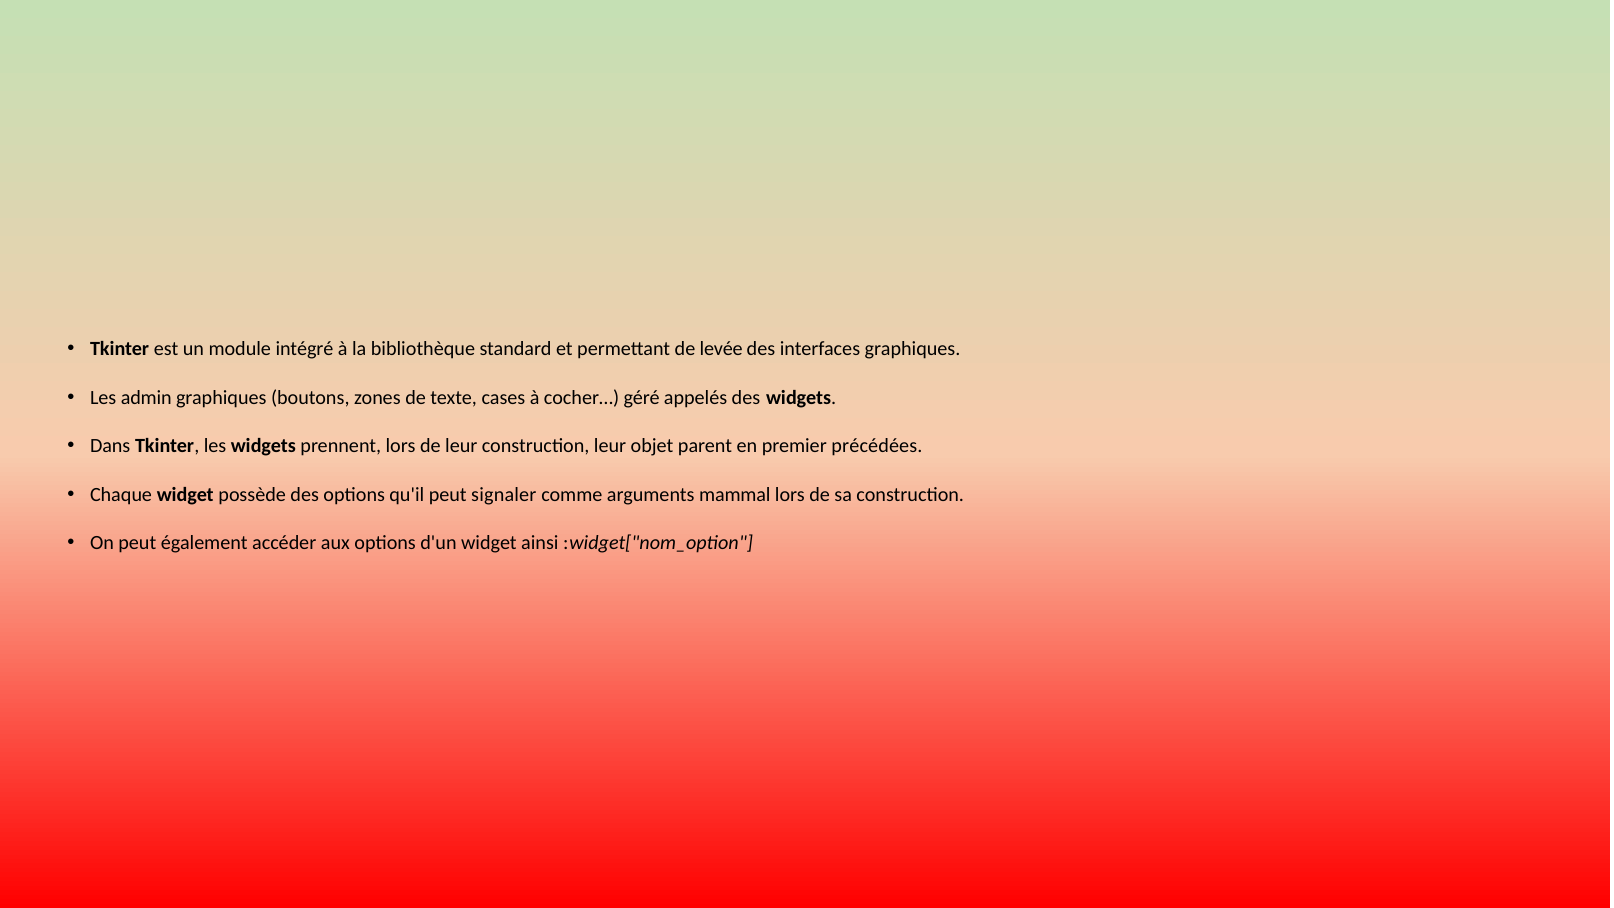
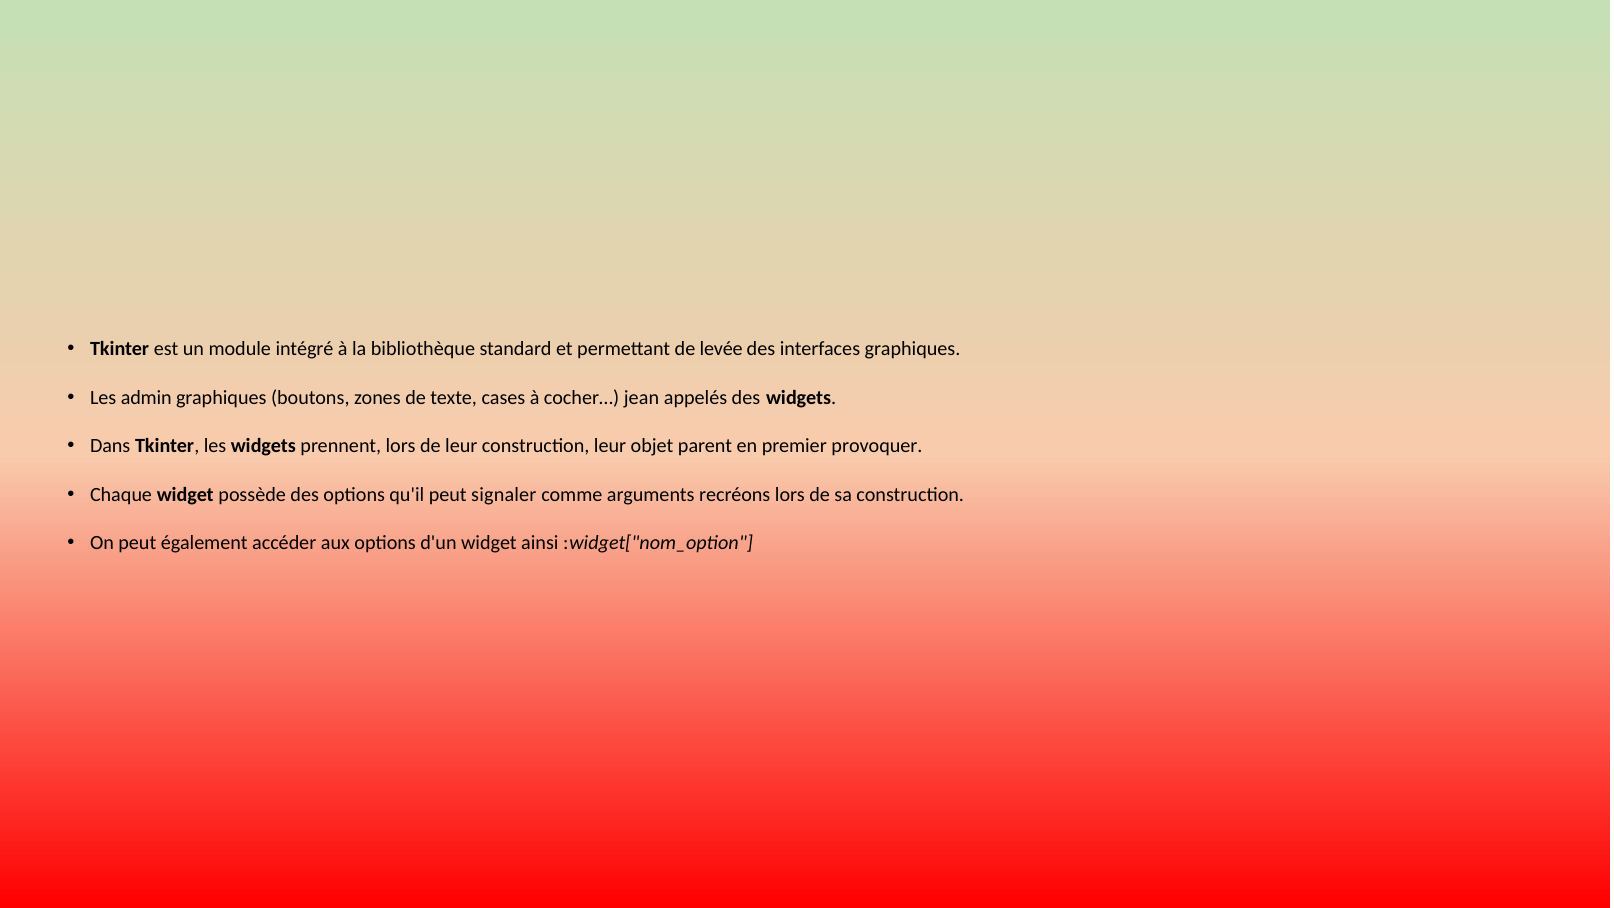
géré: géré -> jean
précédées: précédées -> provoquer
mammal: mammal -> recréons
